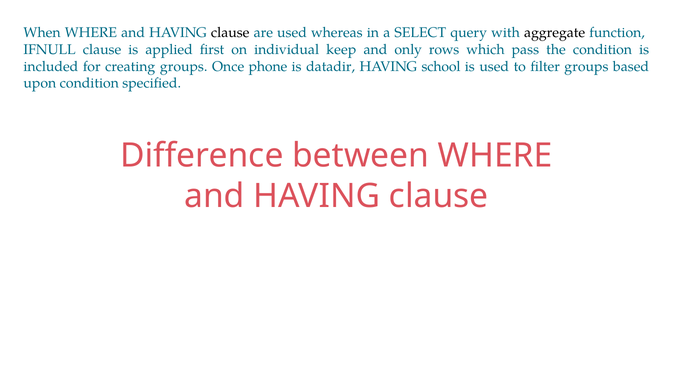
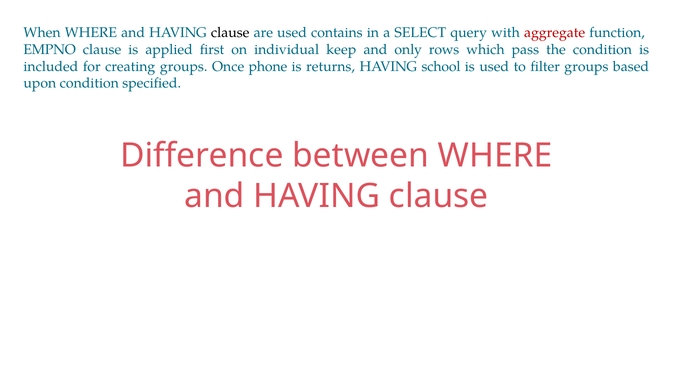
whereas: whereas -> contains
aggregate colour: black -> red
IFNULL: IFNULL -> EMPNO
datadir: datadir -> returns
